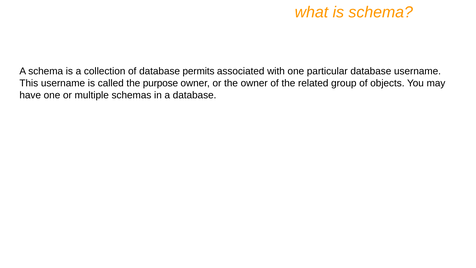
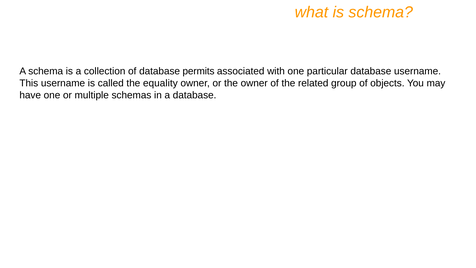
purpose: purpose -> equality
